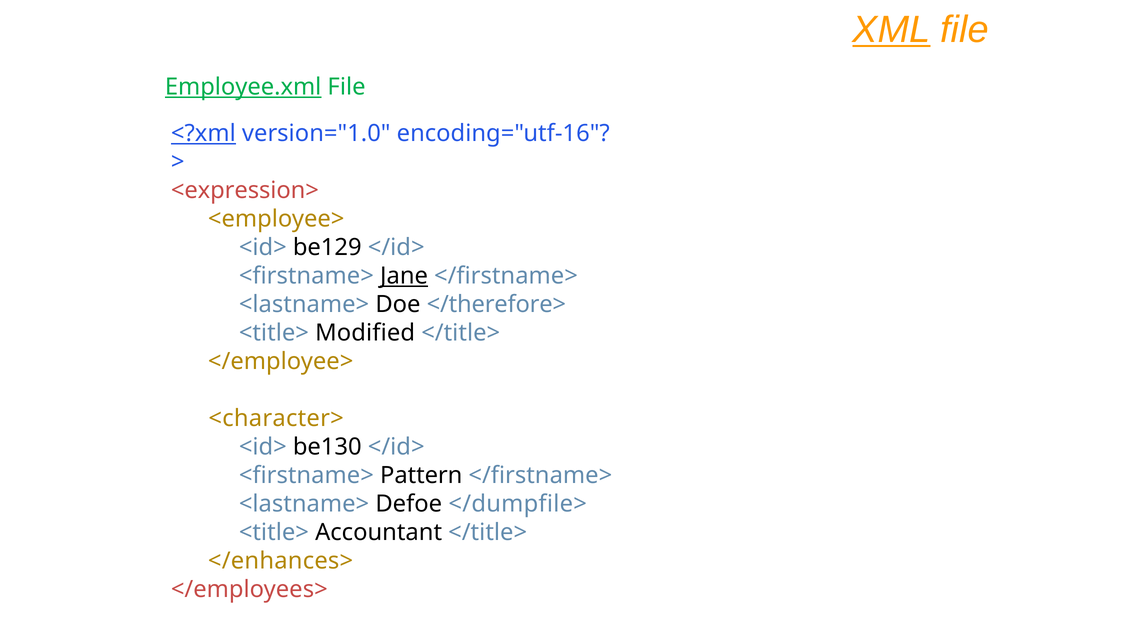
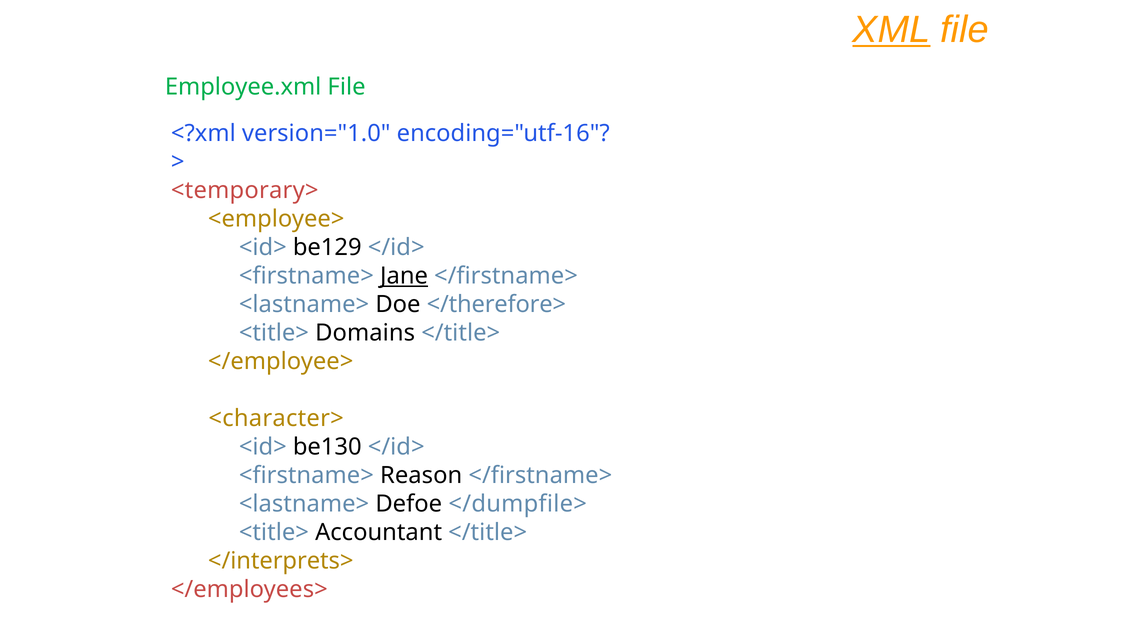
Employee.xml underline: present -> none
<?xml underline: present -> none
<expression>: <expression> -> <temporary>
Modified: Modified -> Domains
Pattern: Pattern -> Reason
</enhances>: </enhances> -> </interprets>
